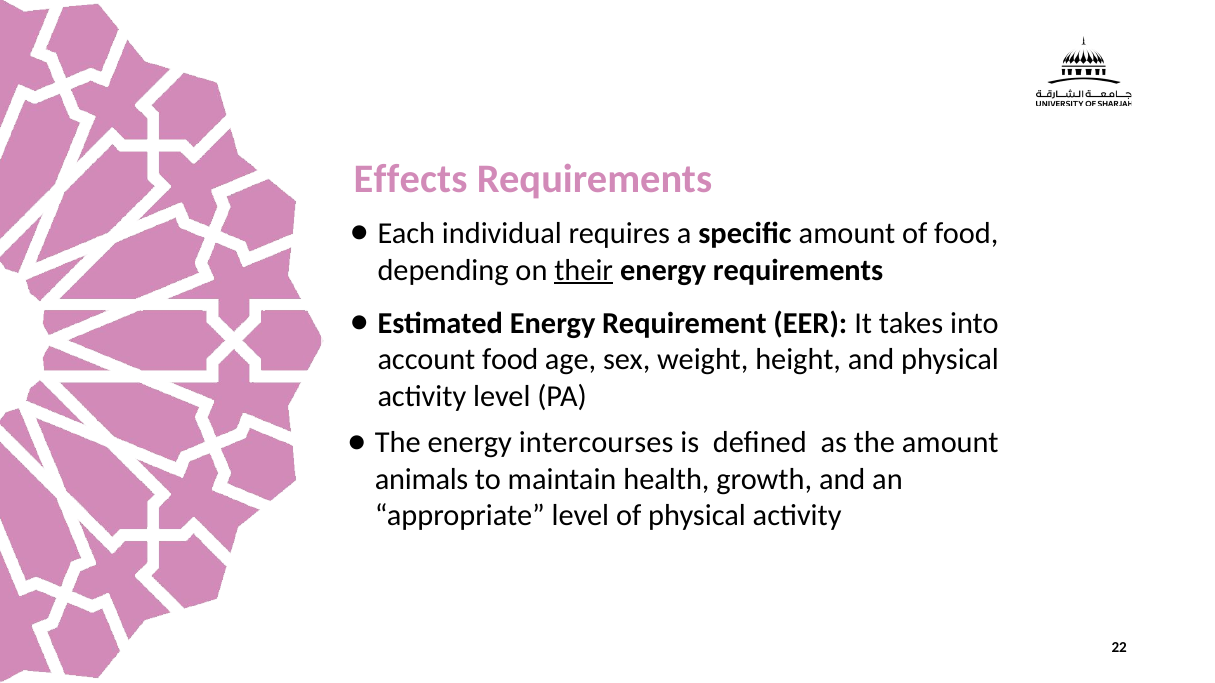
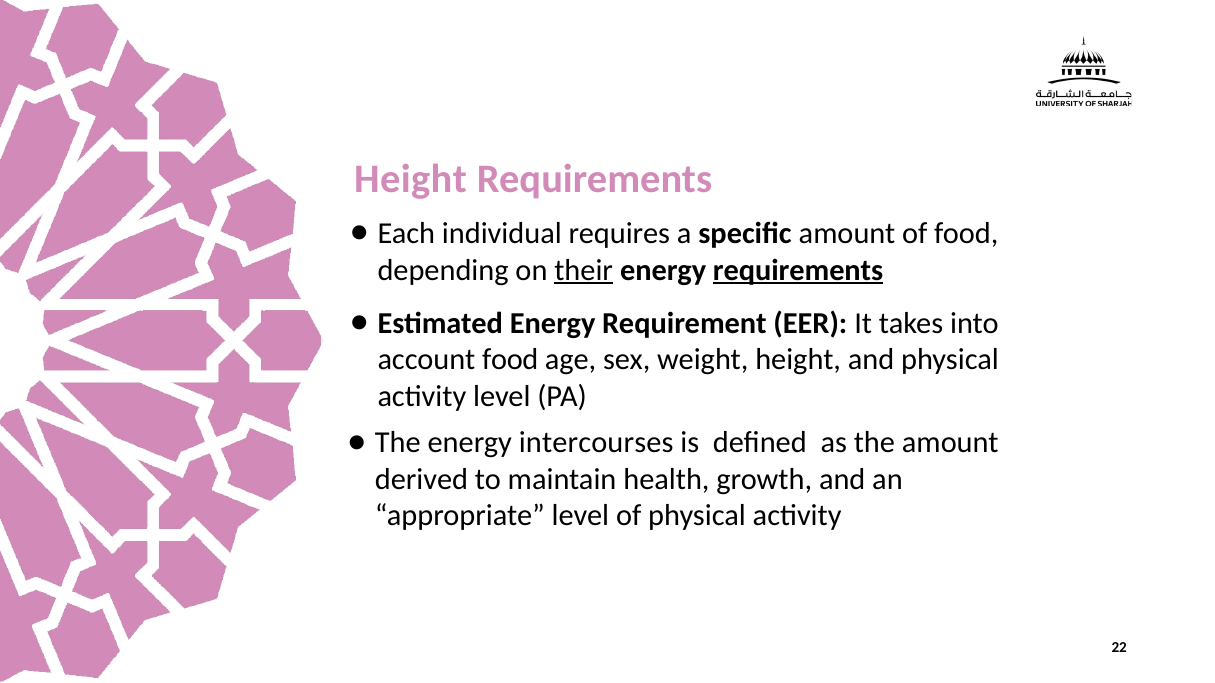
Effects at (411, 179): Effects -> Height
requirements at (798, 270) underline: none -> present
animals: animals -> derived
